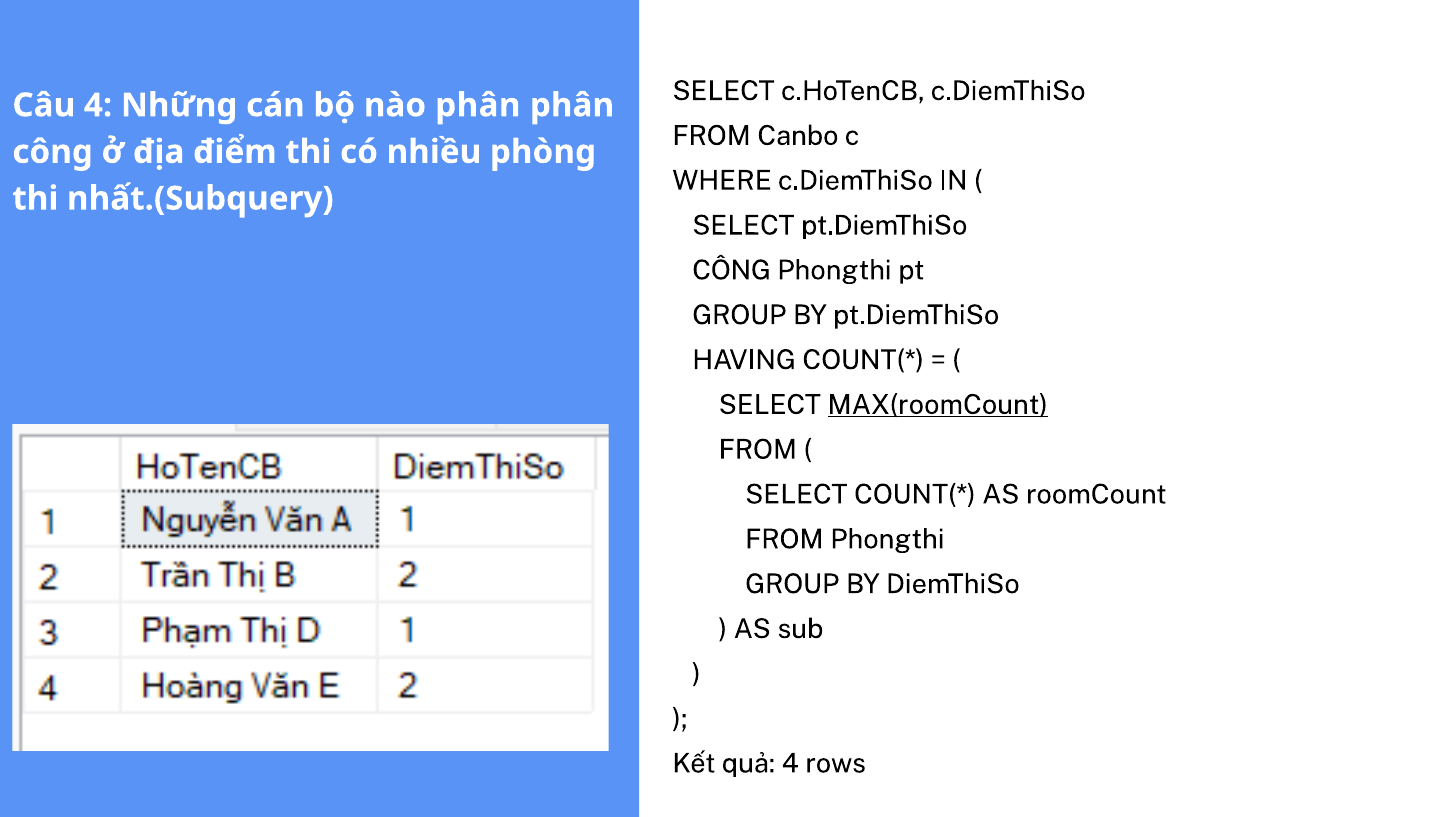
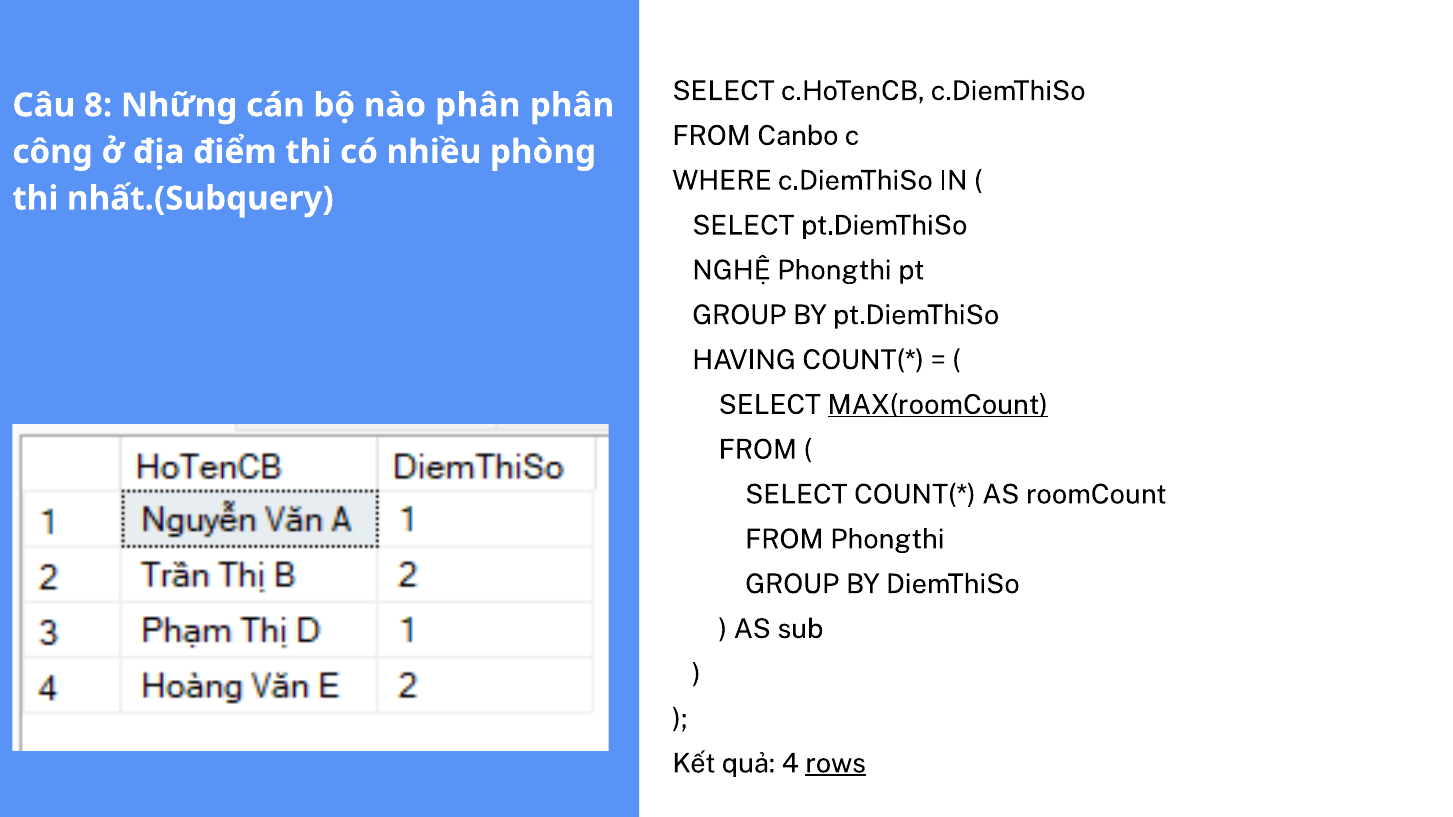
Câu 4: 4 -> 8
CÔNG at (732, 270): CÔNG -> NGHỆ
rows underline: none -> present
